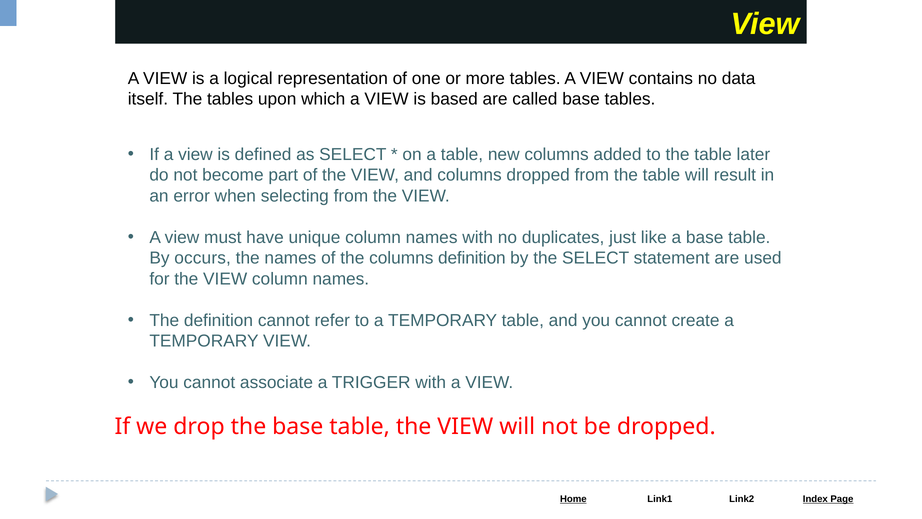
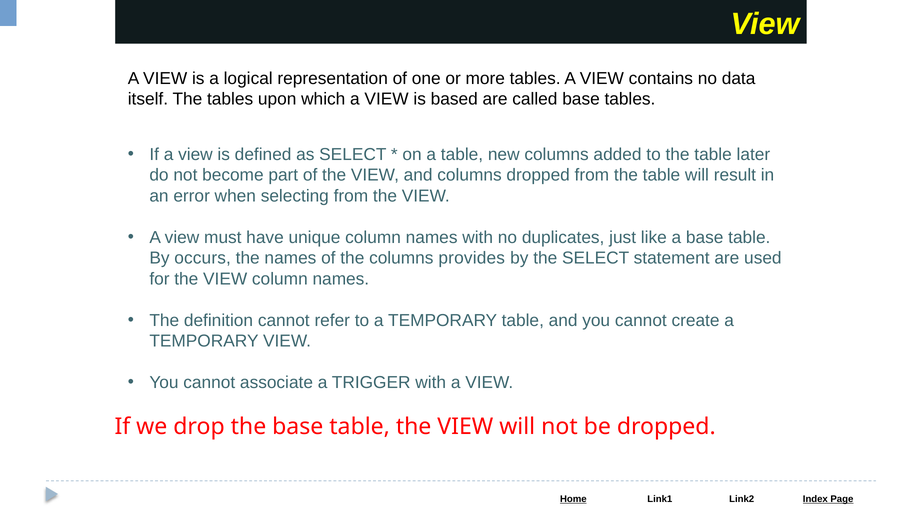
columns definition: definition -> provides
